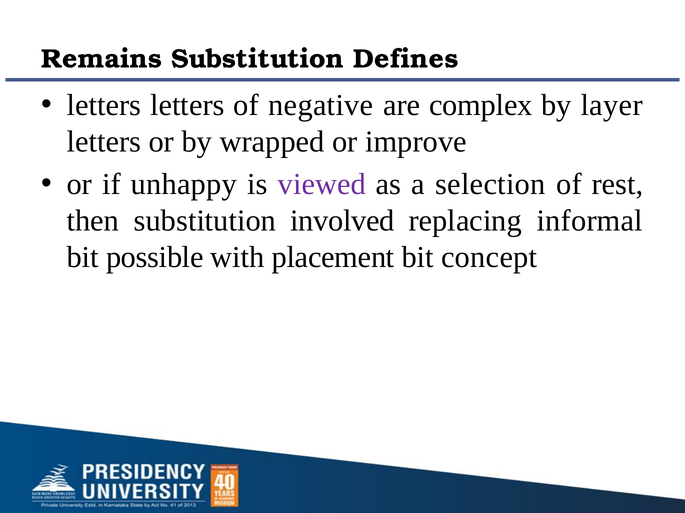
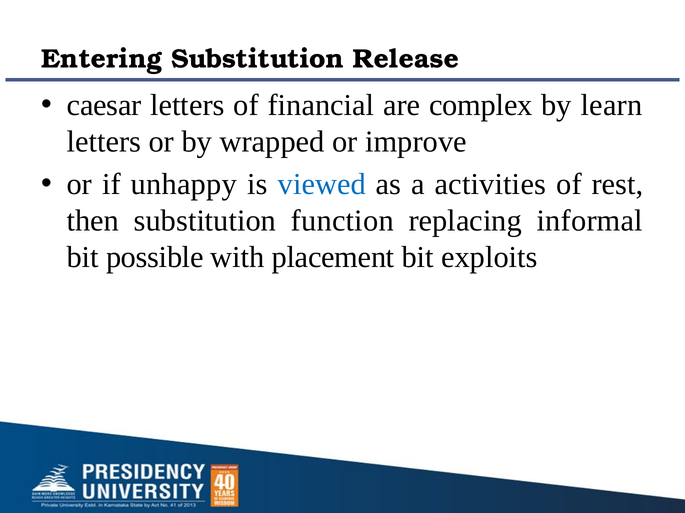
Remains: Remains -> Entering
Defines: Defines -> Release
letters at (104, 105): letters -> caesar
negative: negative -> financial
layer: layer -> learn
viewed colour: purple -> blue
selection: selection -> activities
involved: involved -> function
concept: concept -> exploits
